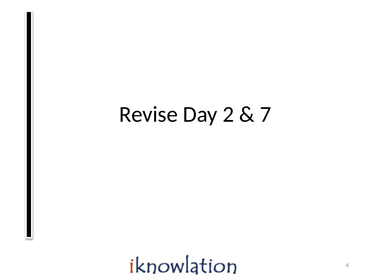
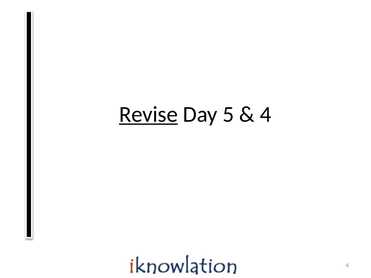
Revise underline: none -> present
2: 2 -> 5
7 at (266, 115): 7 -> 4
